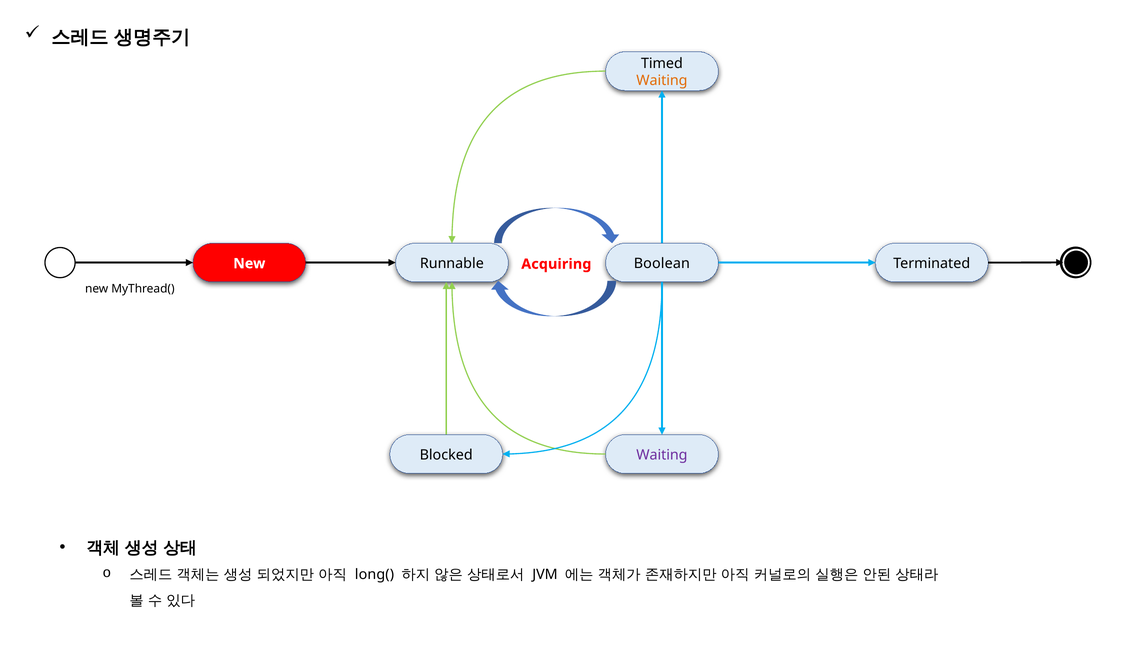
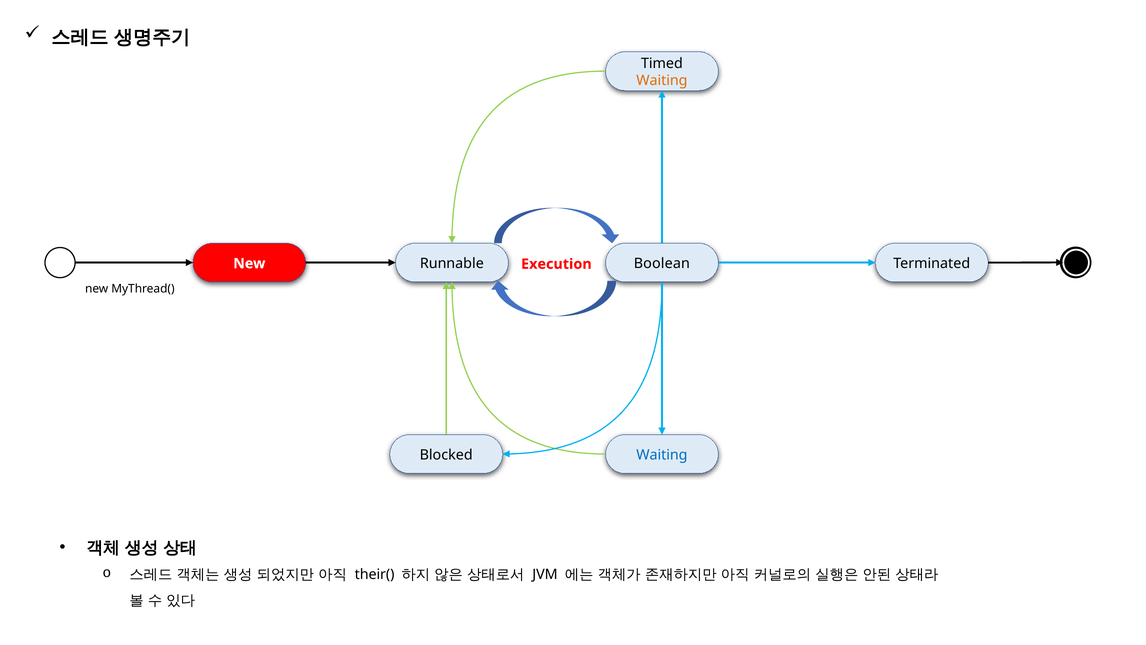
Acquiring: Acquiring -> Execution
Waiting at (662, 455) colour: purple -> blue
long(: long( -> their(
